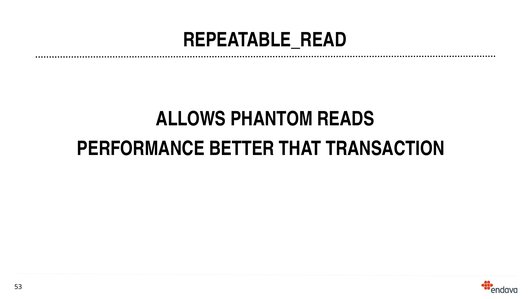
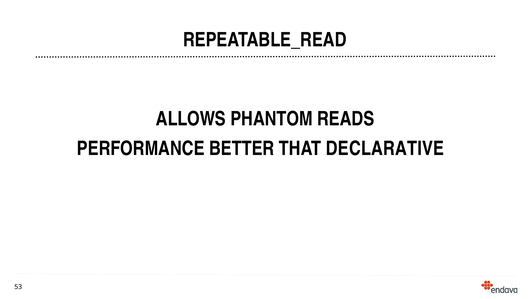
TRANSACTION: TRANSACTION -> DECLARATIVE
